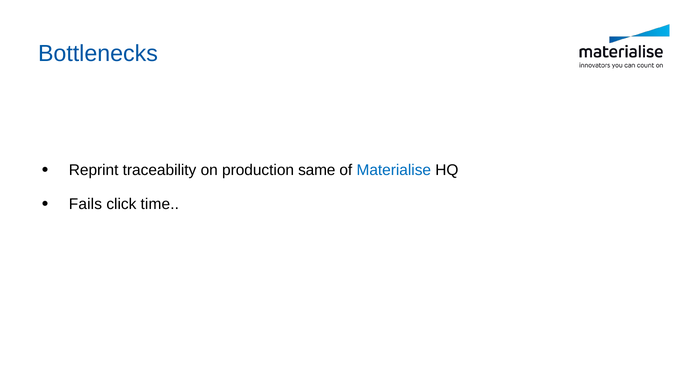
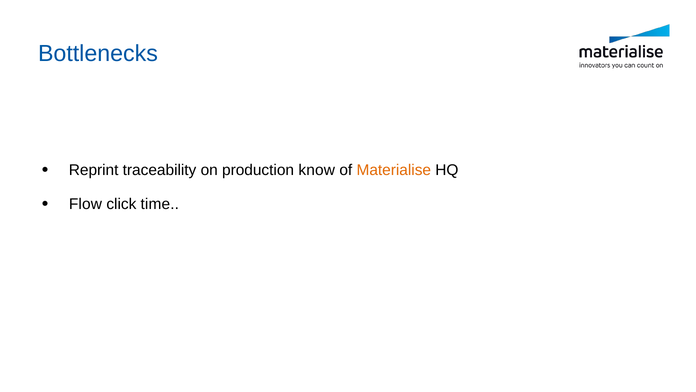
same: same -> know
Materialise colour: blue -> orange
Fails: Fails -> Flow
